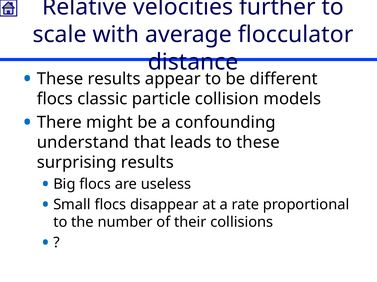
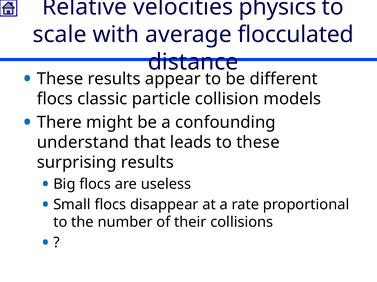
further: further -> physics
flocculator: flocculator -> flocculated
